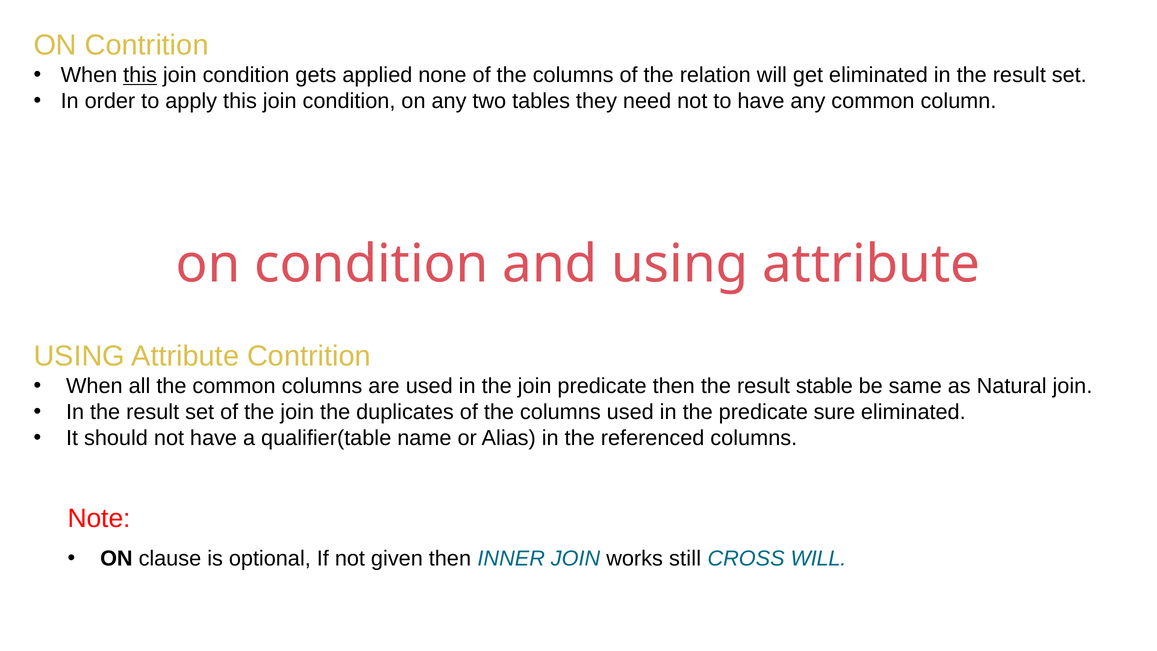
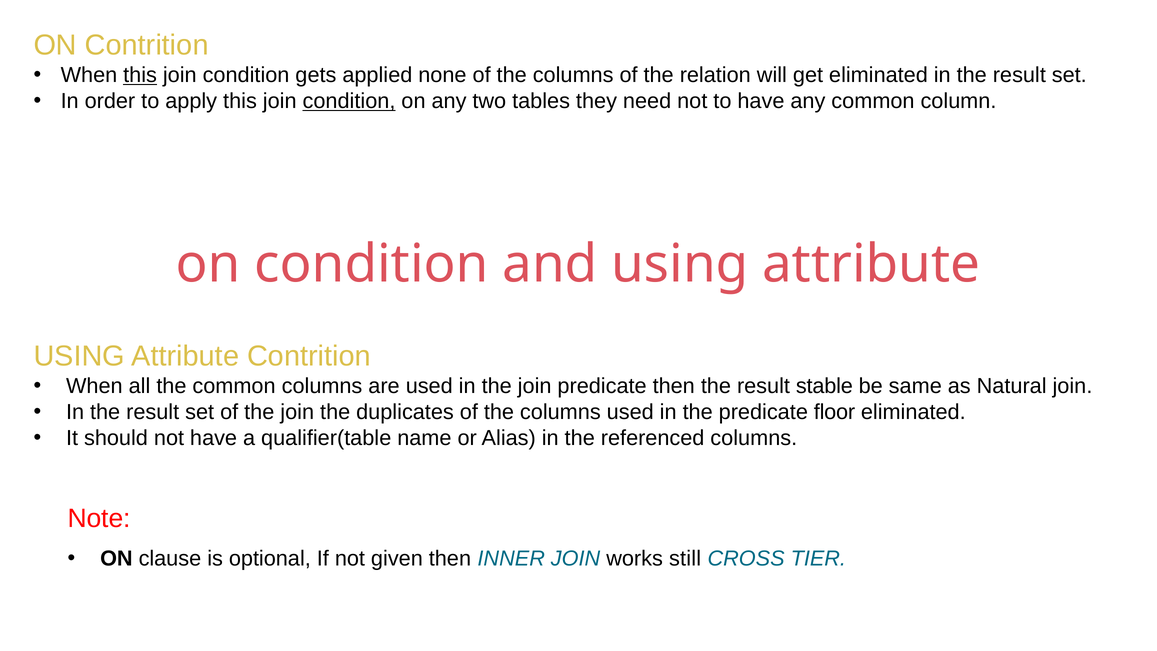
condition at (349, 101) underline: none -> present
sure: sure -> floor
CROSS WILL: WILL -> TIER
